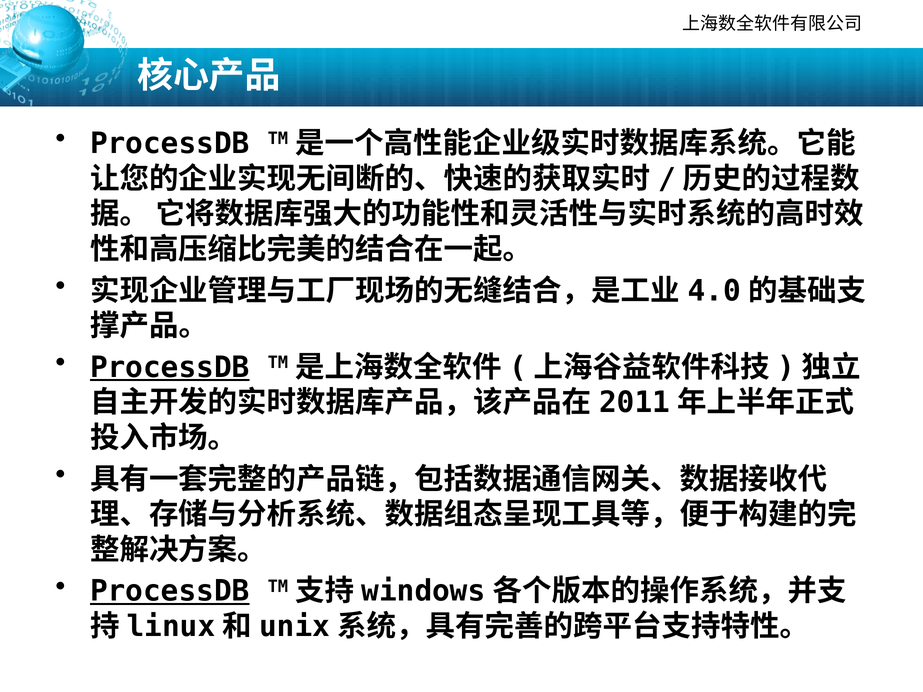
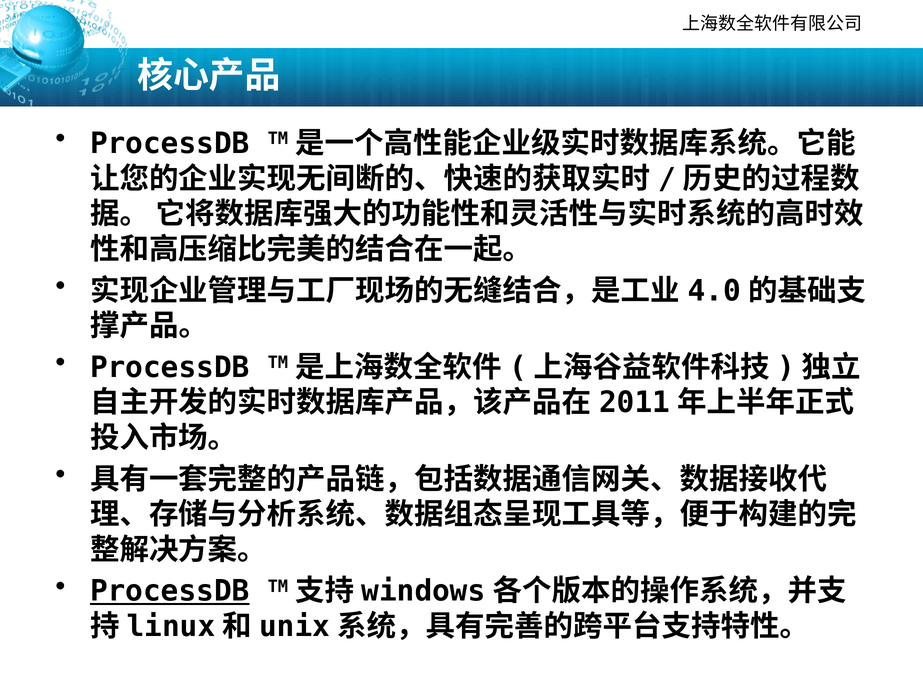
ProcessDB at (170, 368) underline: present -> none
